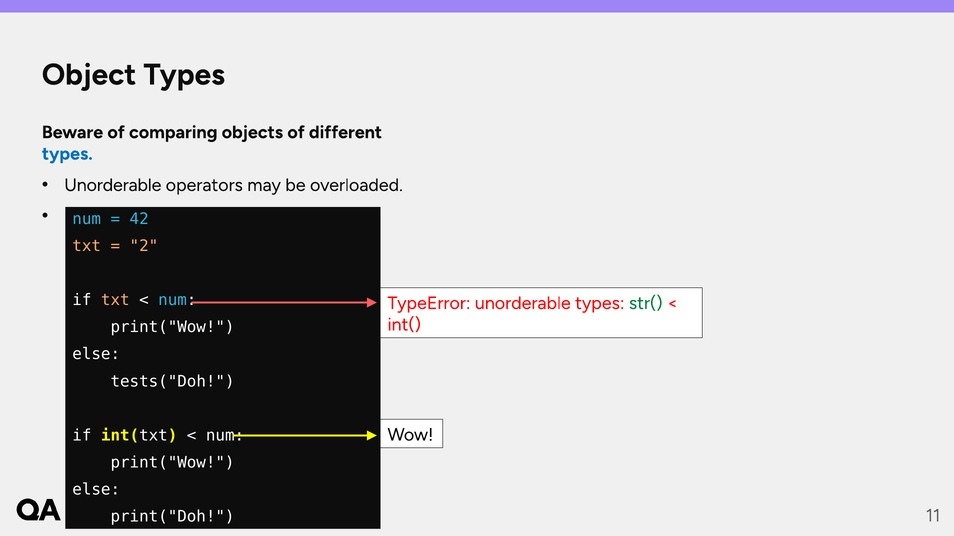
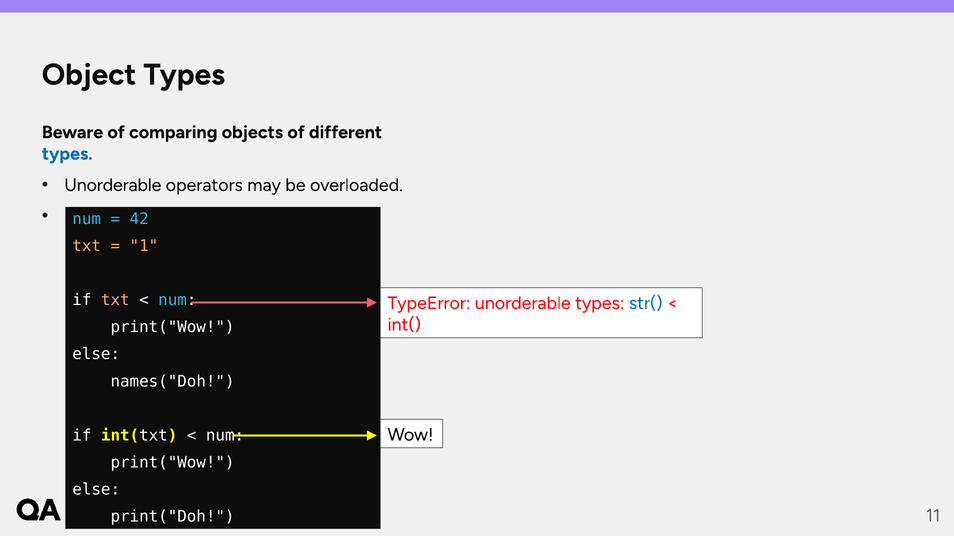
2: 2 -> 1
str( colour: green -> blue
tests("Doh: tests("Doh -> names("Doh
